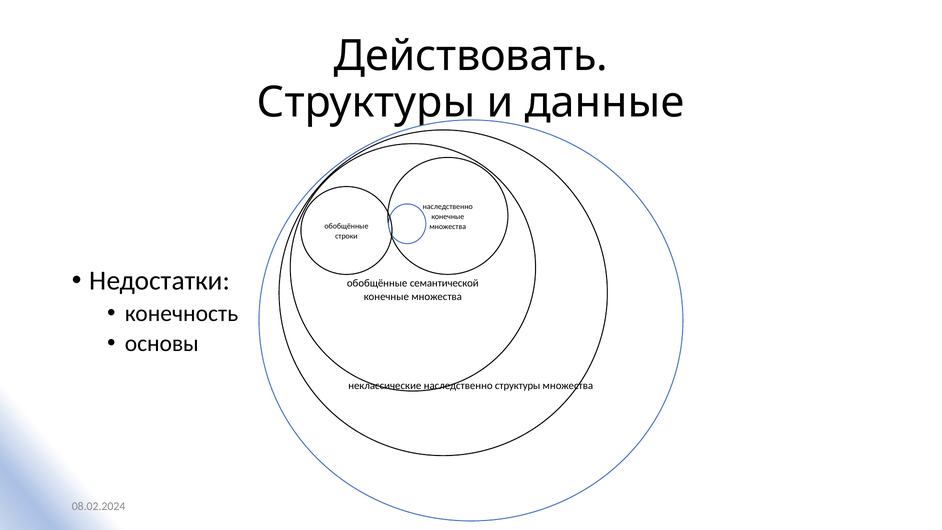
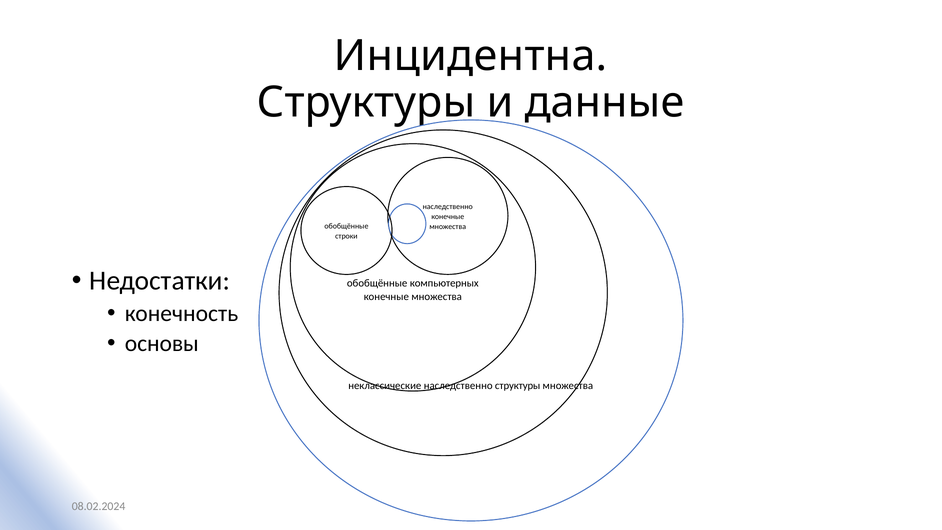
Действовать: Действовать -> Инцидентна
семантической: семантической -> компьютерных
